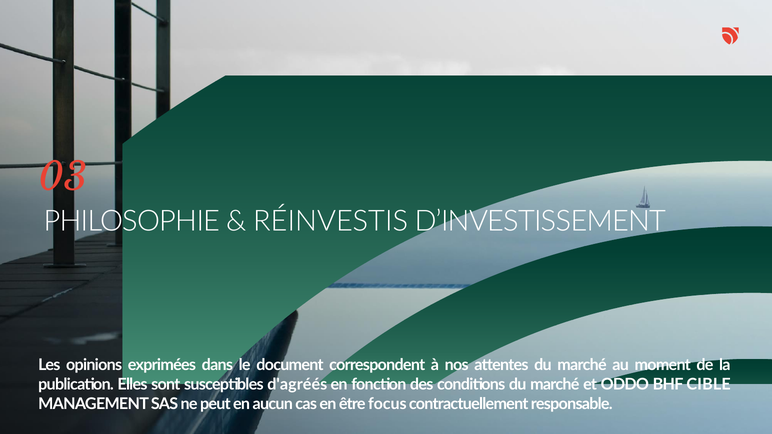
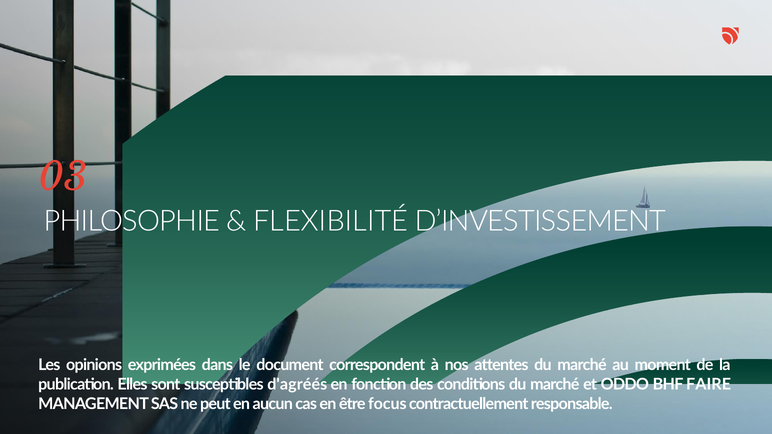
RÉINVESTIS: RÉINVESTIS -> FLEXIBILITÉ
CIBLE: CIBLE -> FAIRE
